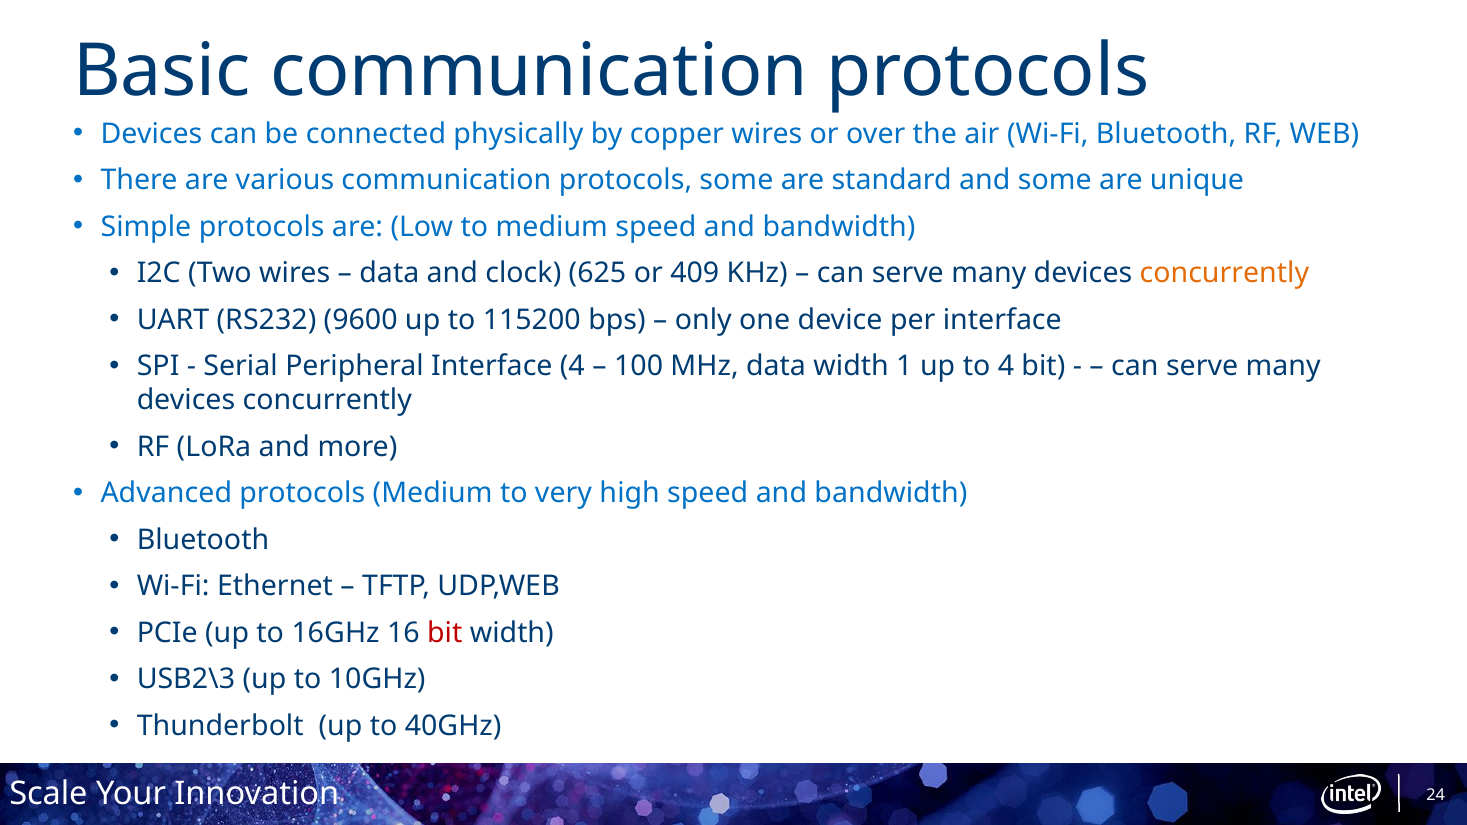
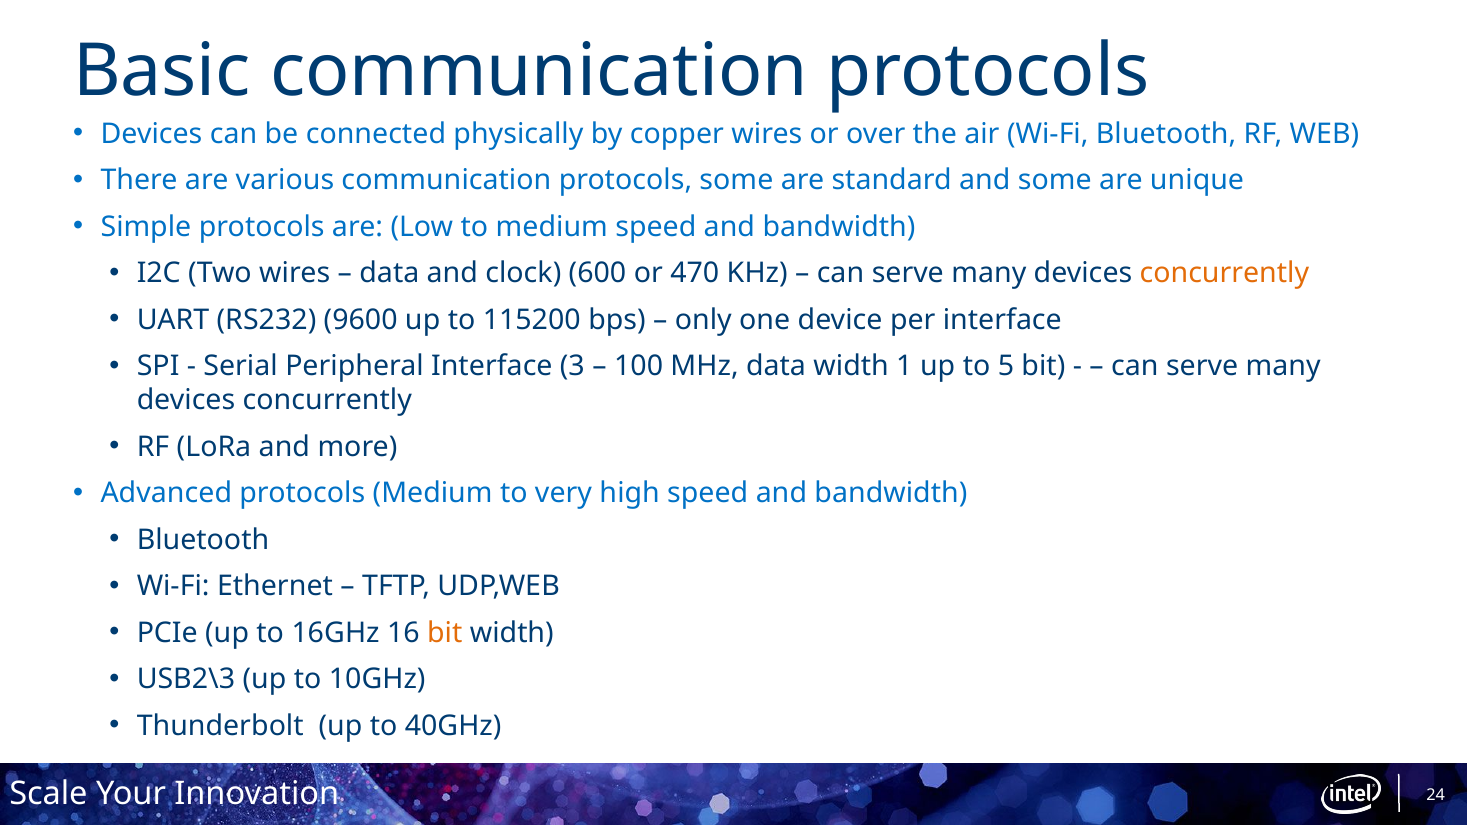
625: 625 -> 600
409: 409 -> 470
Interface 4: 4 -> 3
to 4: 4 -> 5
bit at (445, 633) colour: red -> orange
